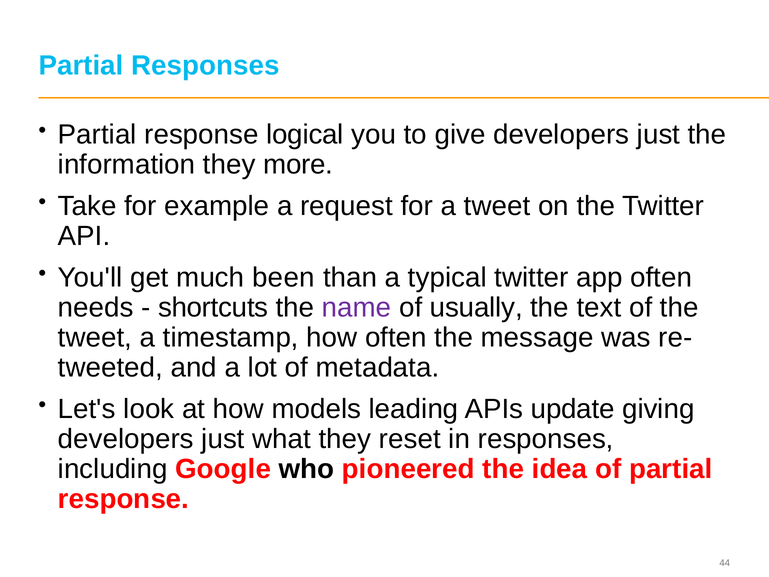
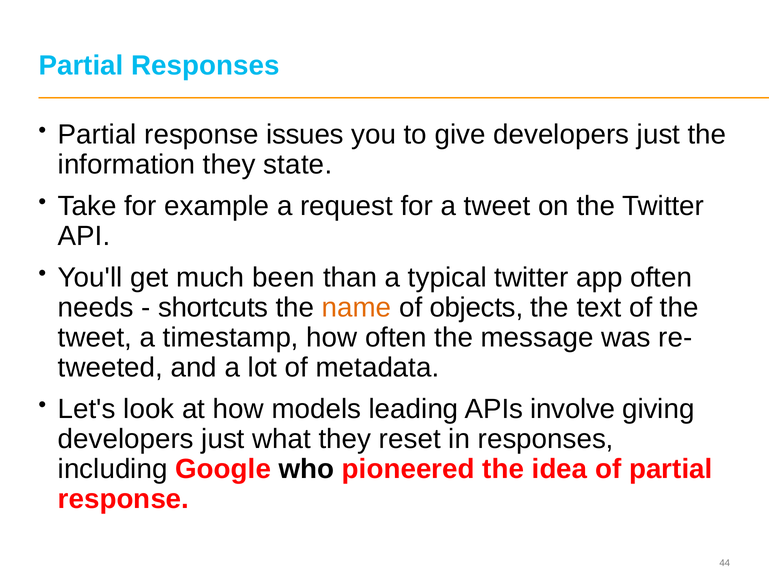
logical: logical -> issues
more: more -> state
name colour: purple -> orange
usually: usually -> objects
update: update -> involve
